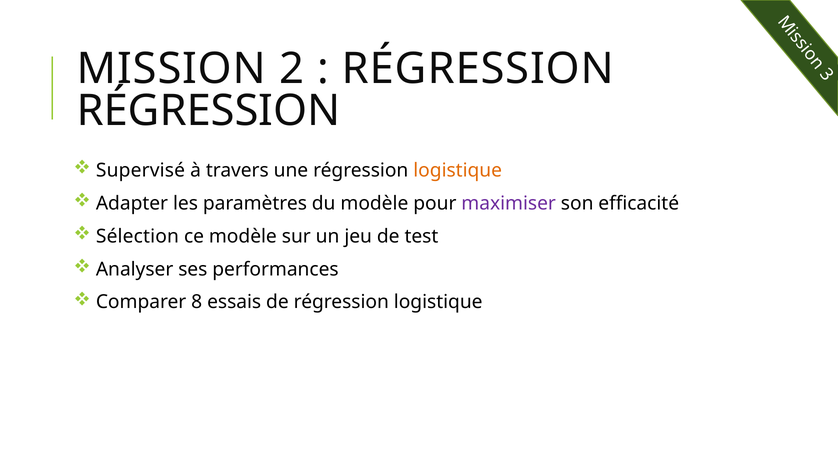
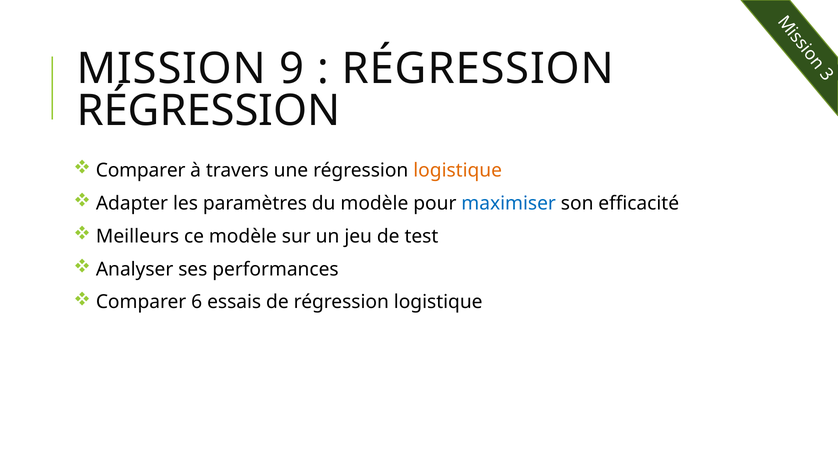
2: 2 -> 9
Supervisé at (140, 171): Supervisé -> Comparer
maximiser colour: purple -> blue
Sélection: Sélection -> Meilleurs
8: 8 -> 6
